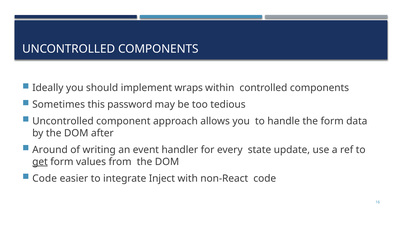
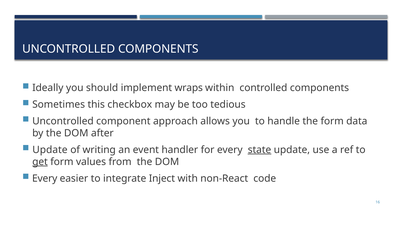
password: password -> checkbox
Around at (50, 150): Around -> Update
state underline: none -> present
Code at (45, 178): Code -> Every
